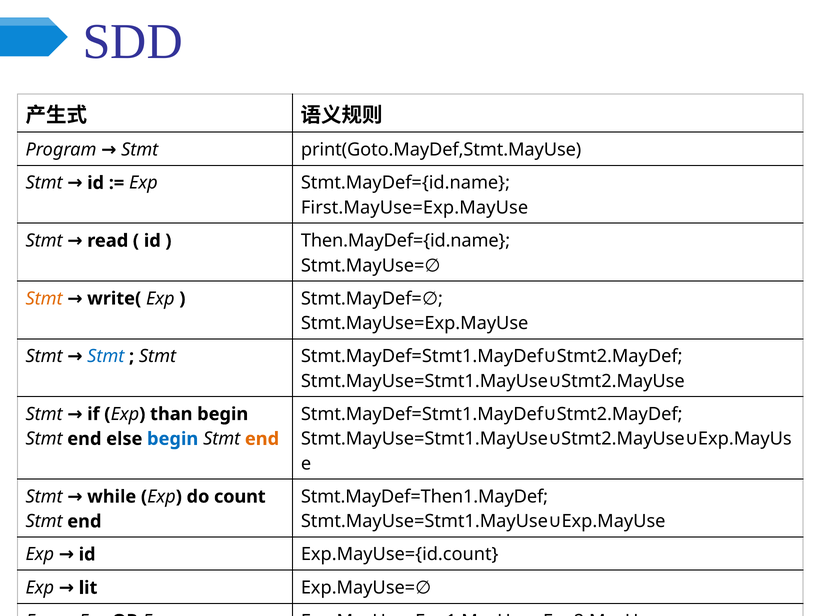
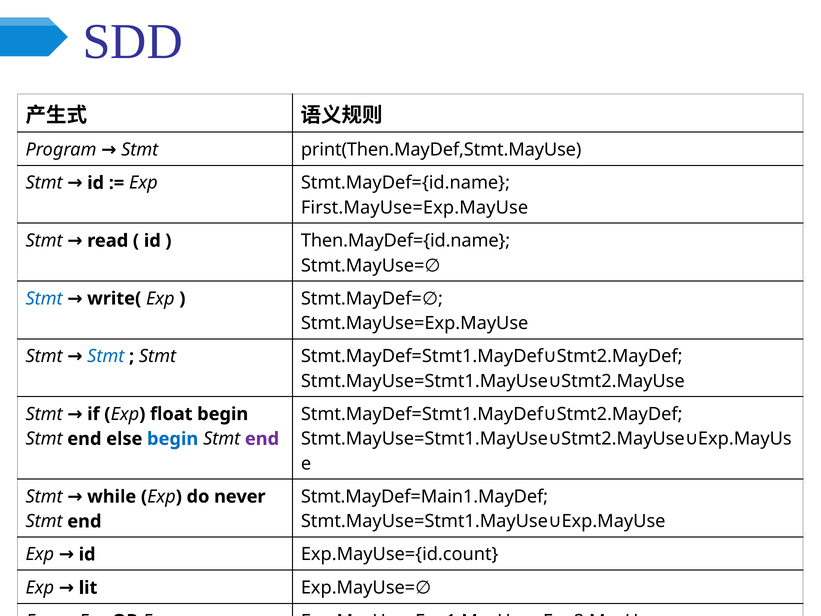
print(Goto.MayDef,Stmt.MayUse: print(Goto.MayDef,Stmt.MayUse -> print(Then.MayDef,Stmt.MayUse
Stmt at (44, 298) colour: orange -> blue
than: than -> float
end at (262, 439) colour: orange -> purple
count: count -> never
Stmt.MayDef=Then1.MayDef: Stmt.MayDef=Then1.MayDef -> Stmt.MayDef=Main1.MayDef
